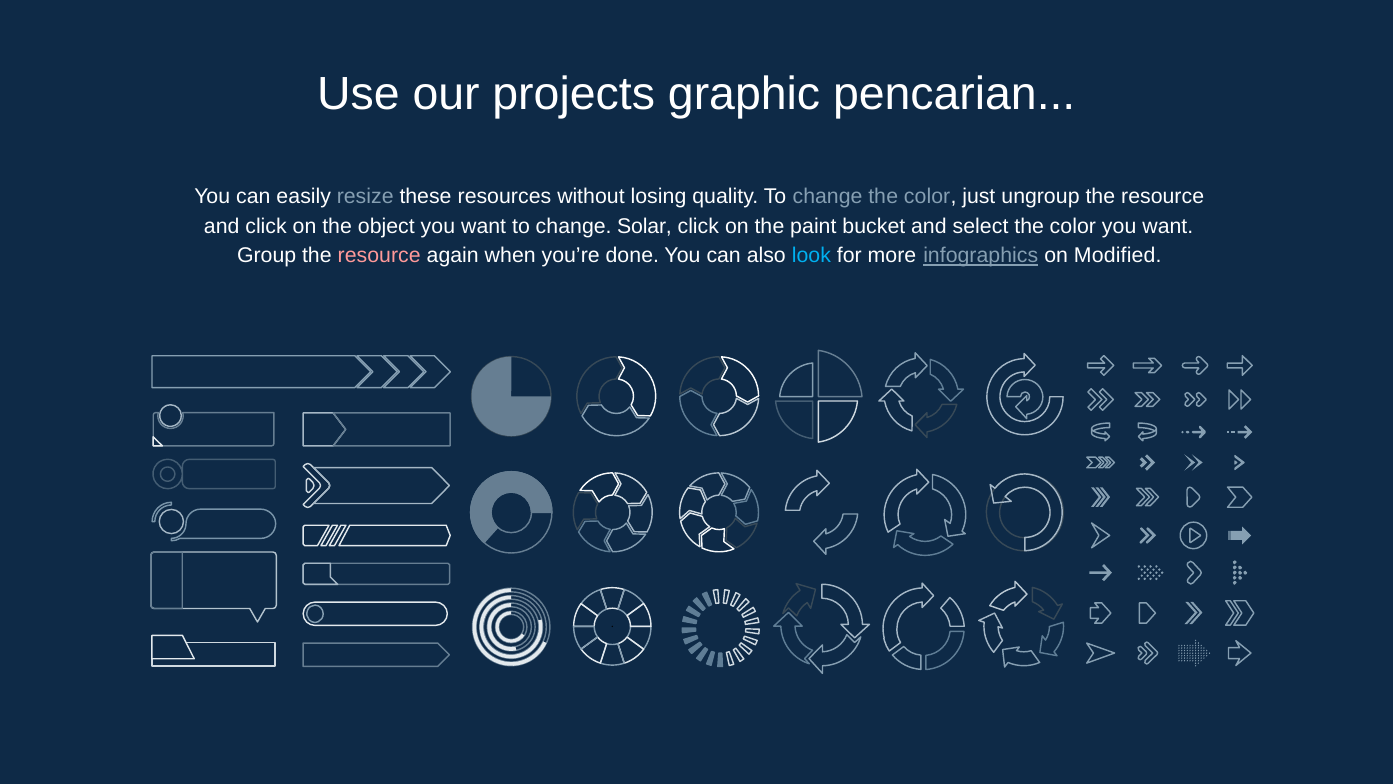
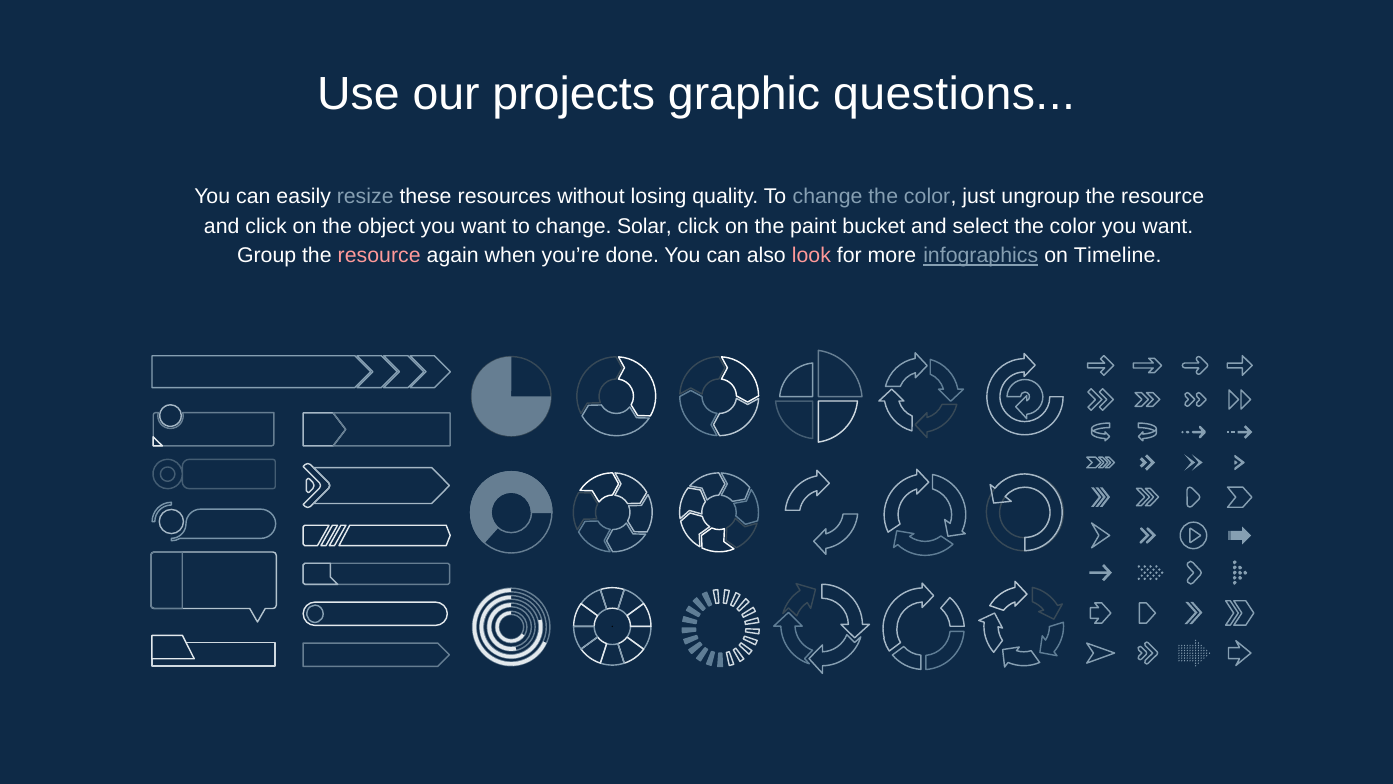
pencarian: pencarian -> questions
look colour: light blue -> pink
Modified: Modified -> Timeline
